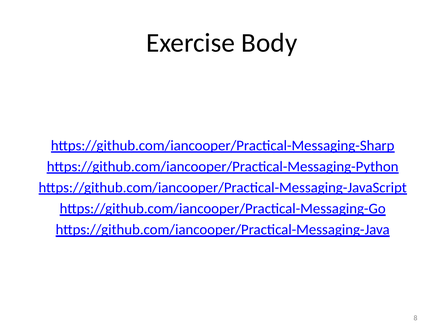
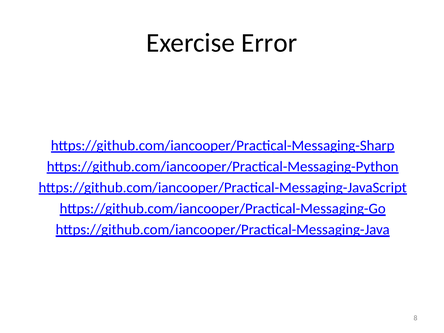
Body: Body -> Error
